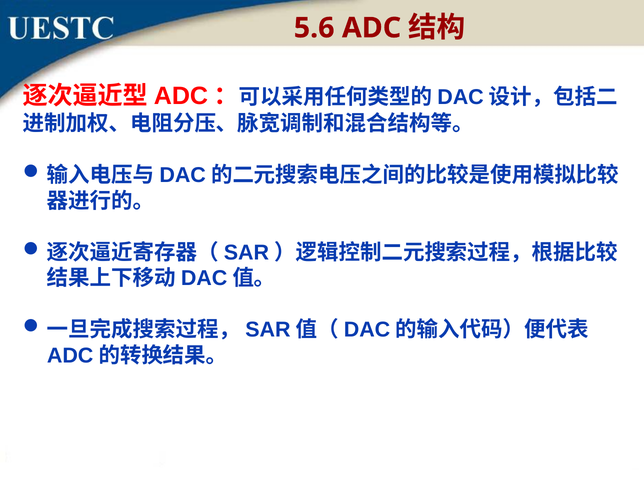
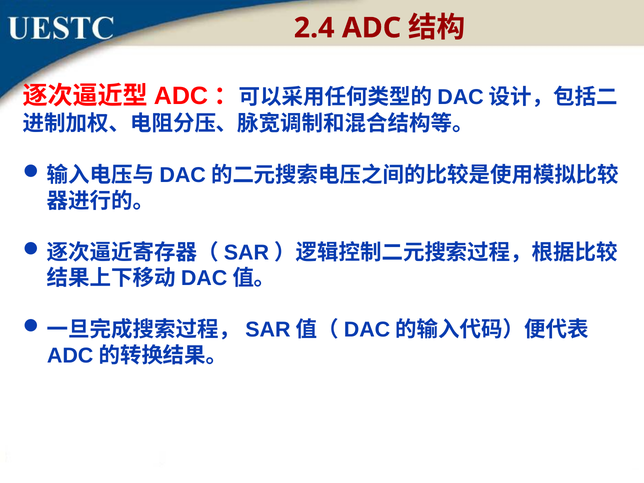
5.6: 5.6 -> 2.4
